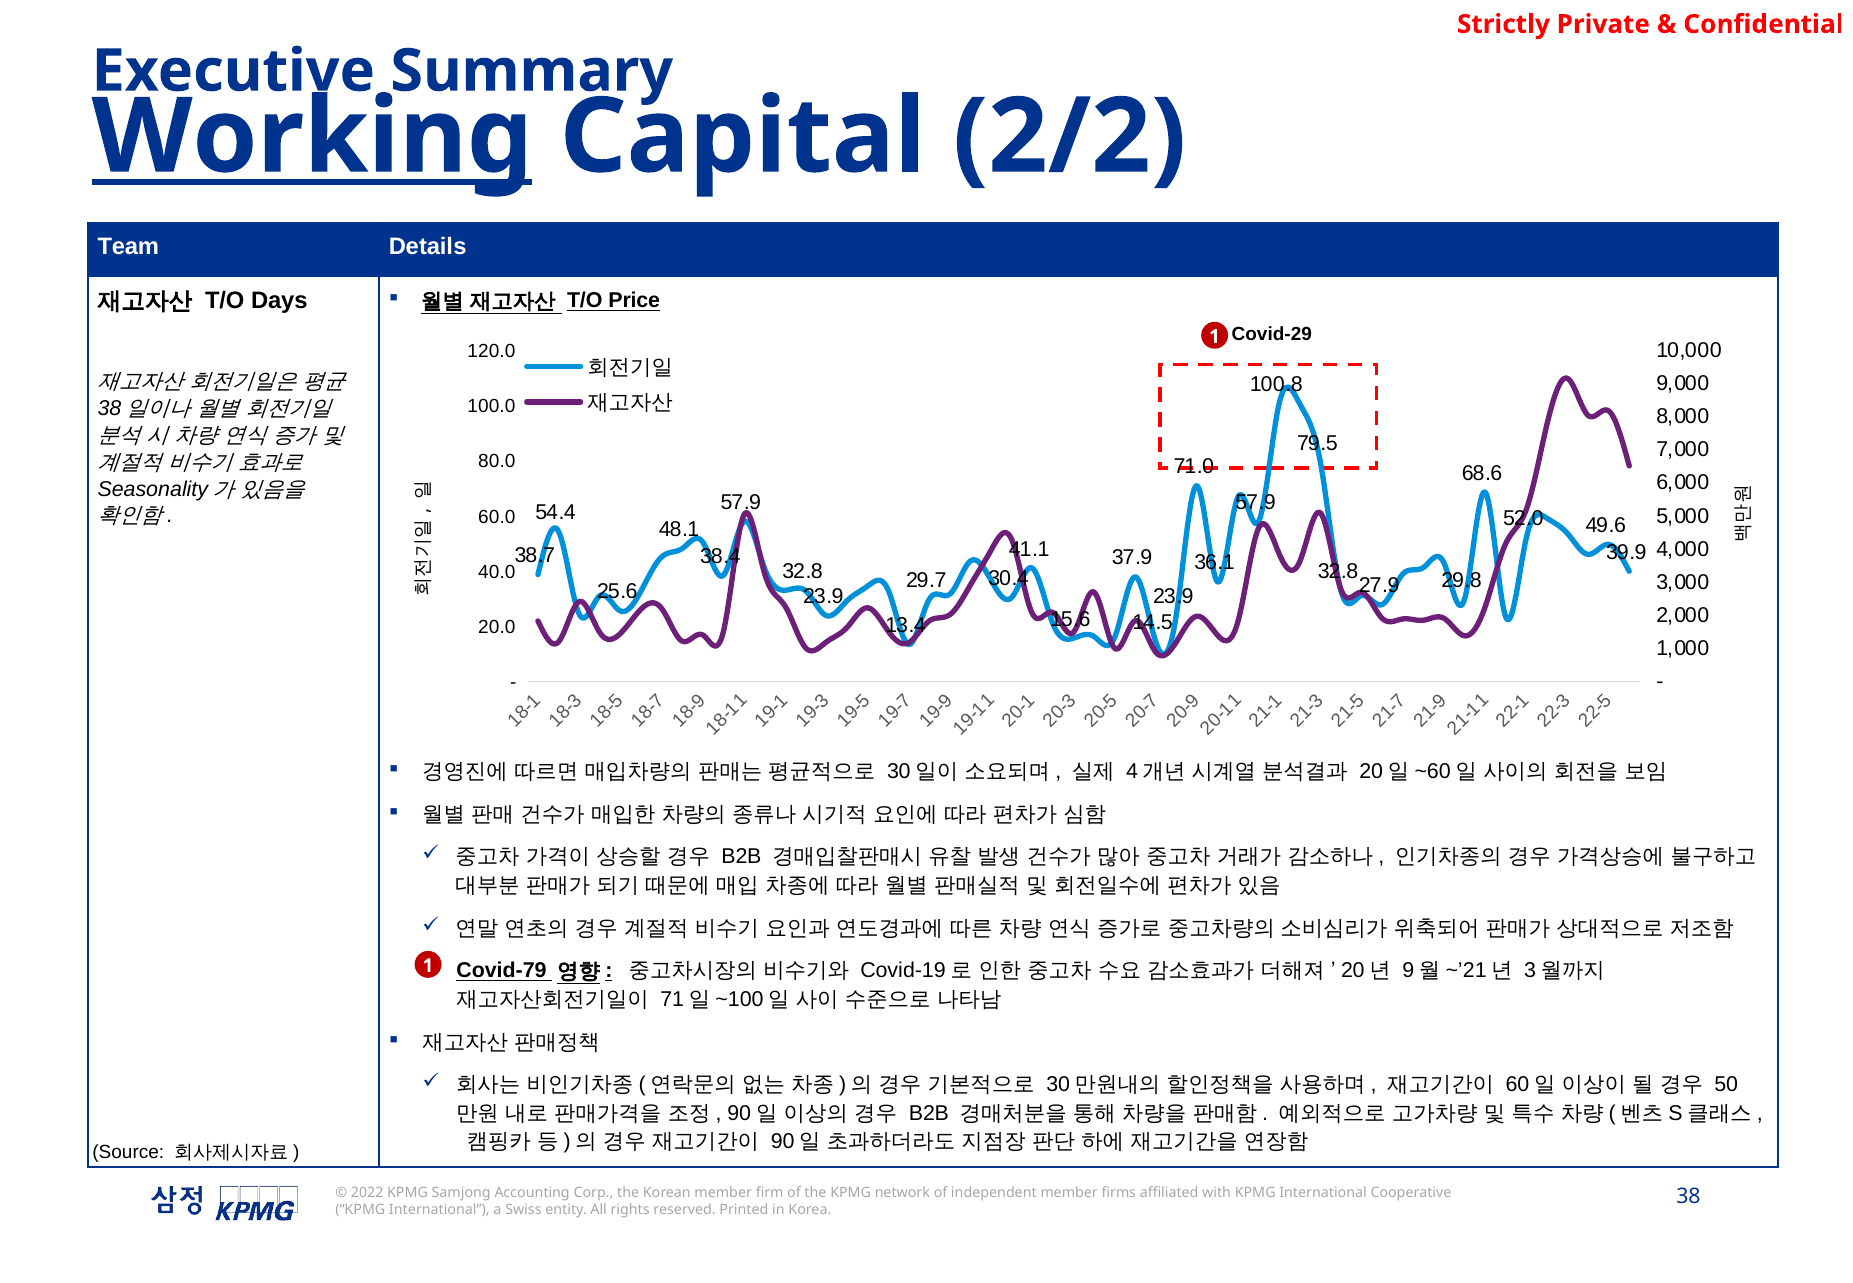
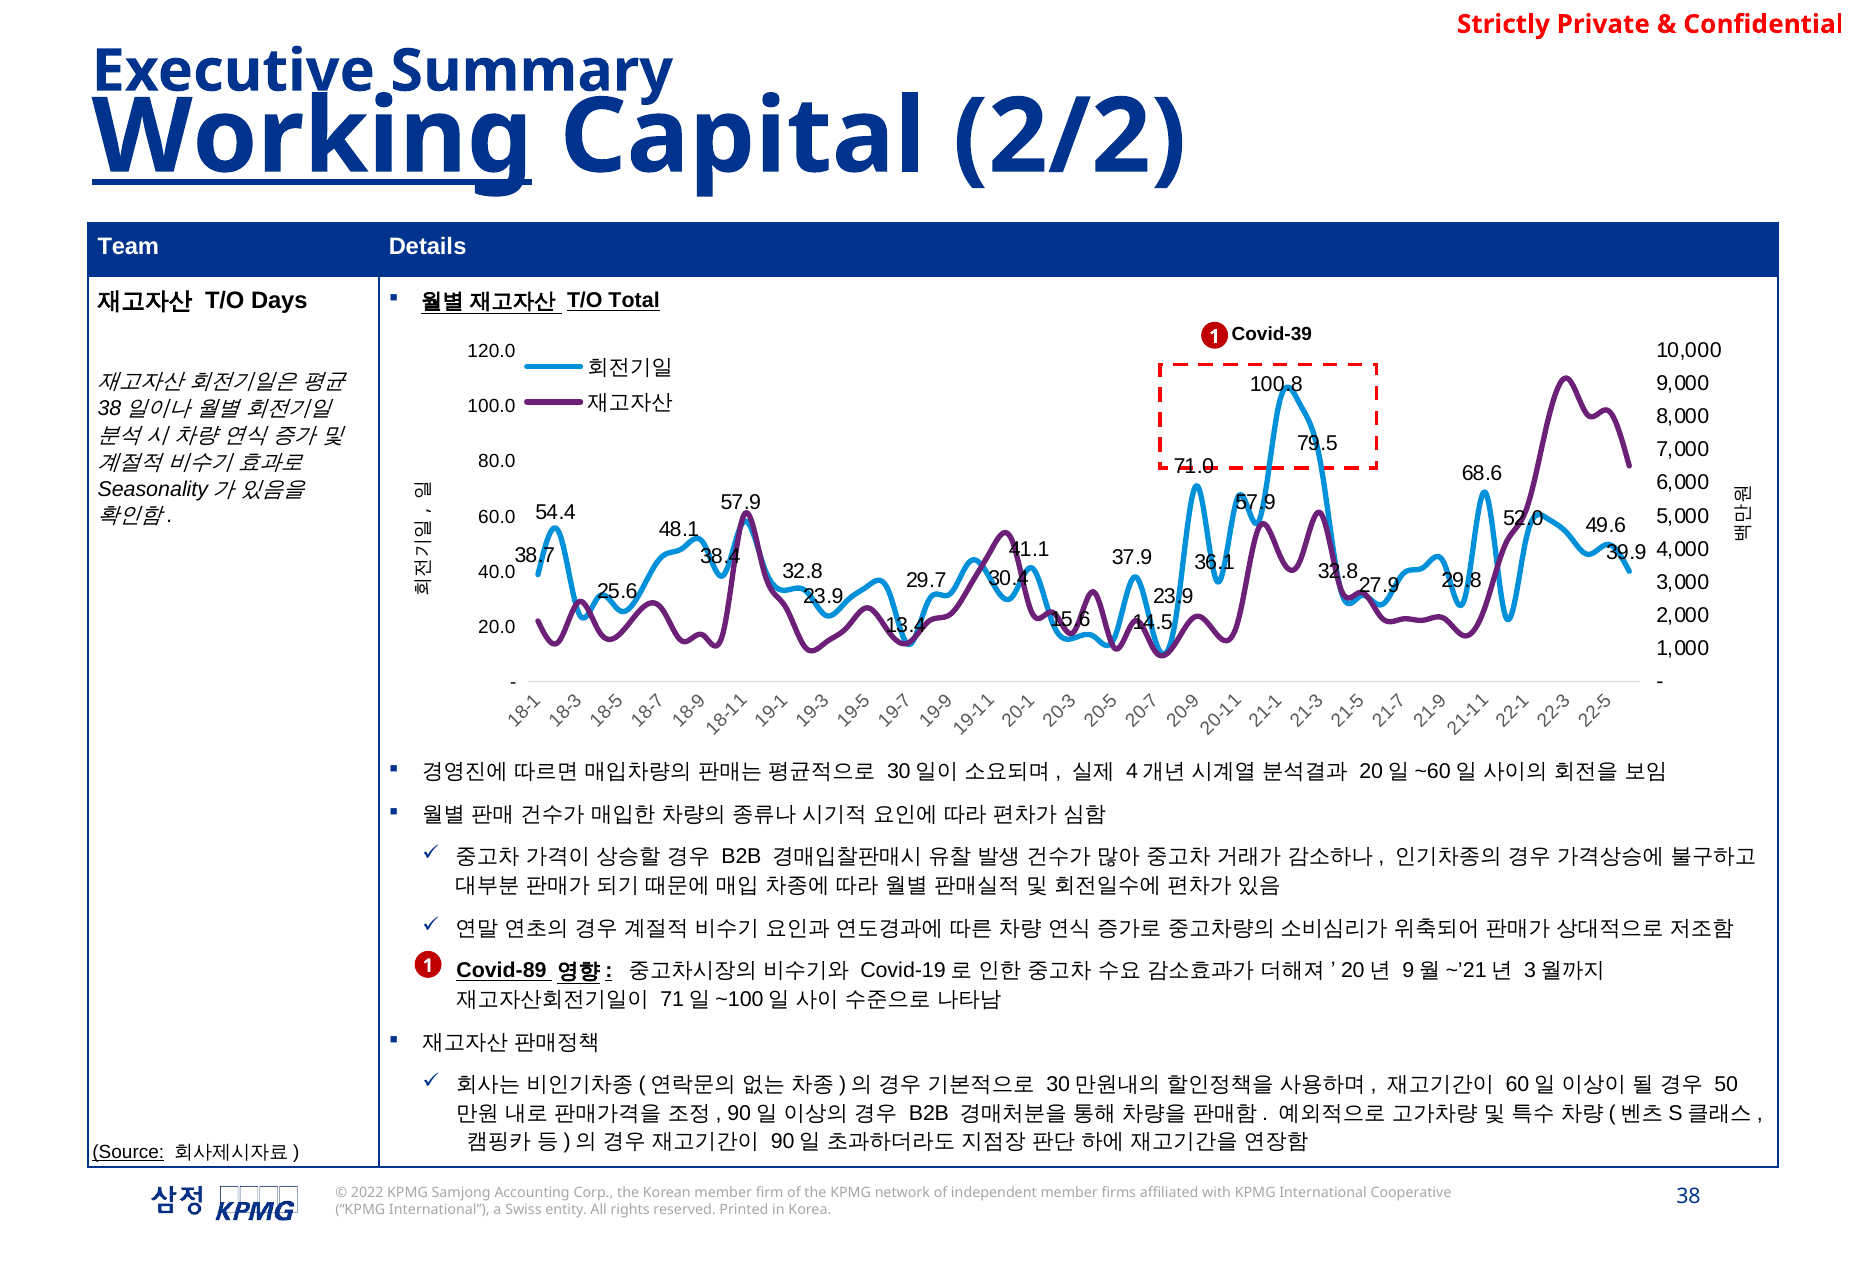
Price: Price -> Total
Covid-29: Covid-29 -> Covid-39
Covid-79: Covid-79 -> Covid-89
Source underline: none -> present
